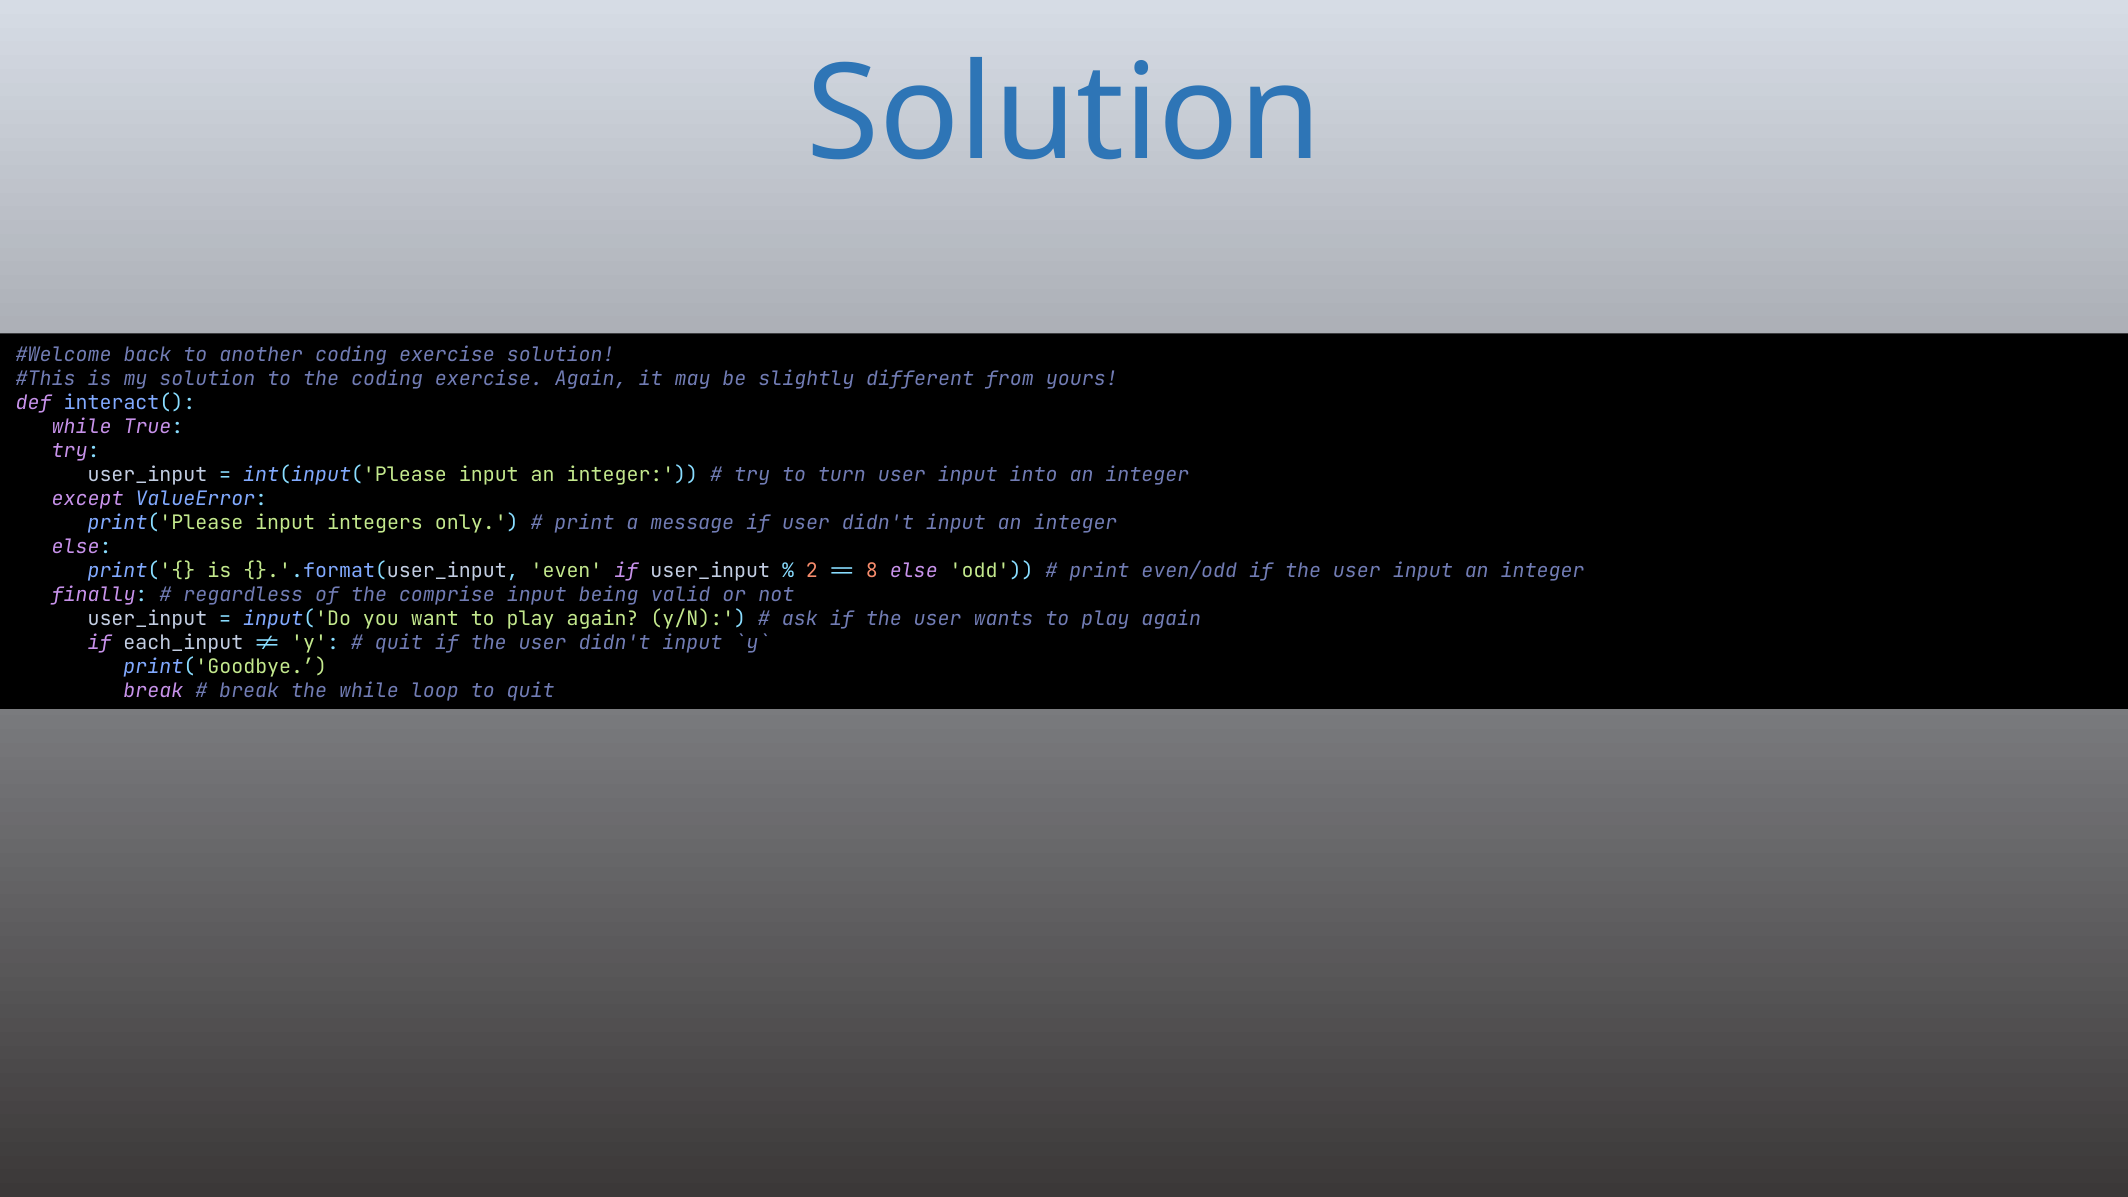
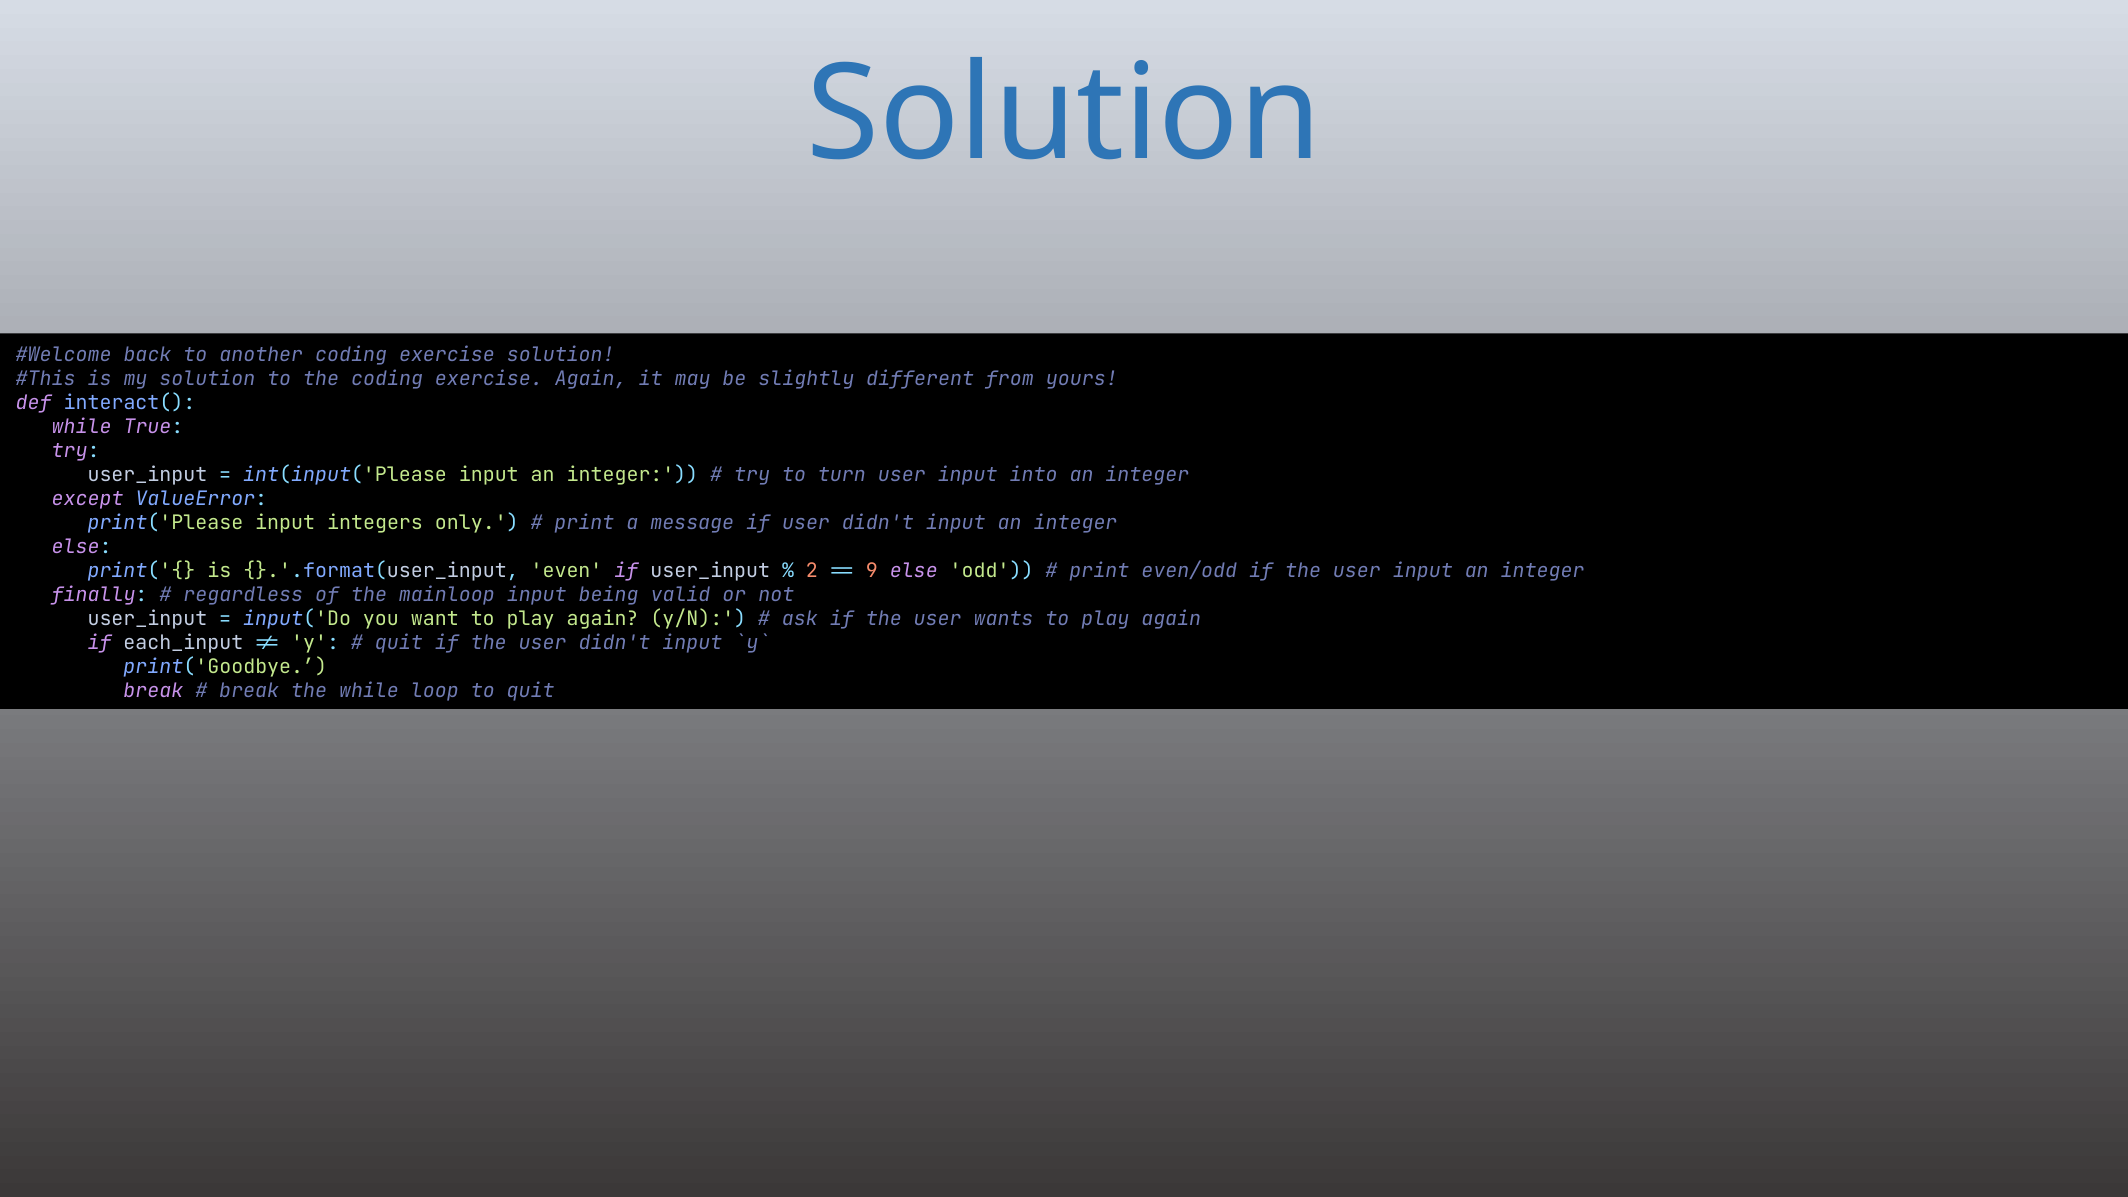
8: 8 -> 9
comprise: comprise -> mainloop
